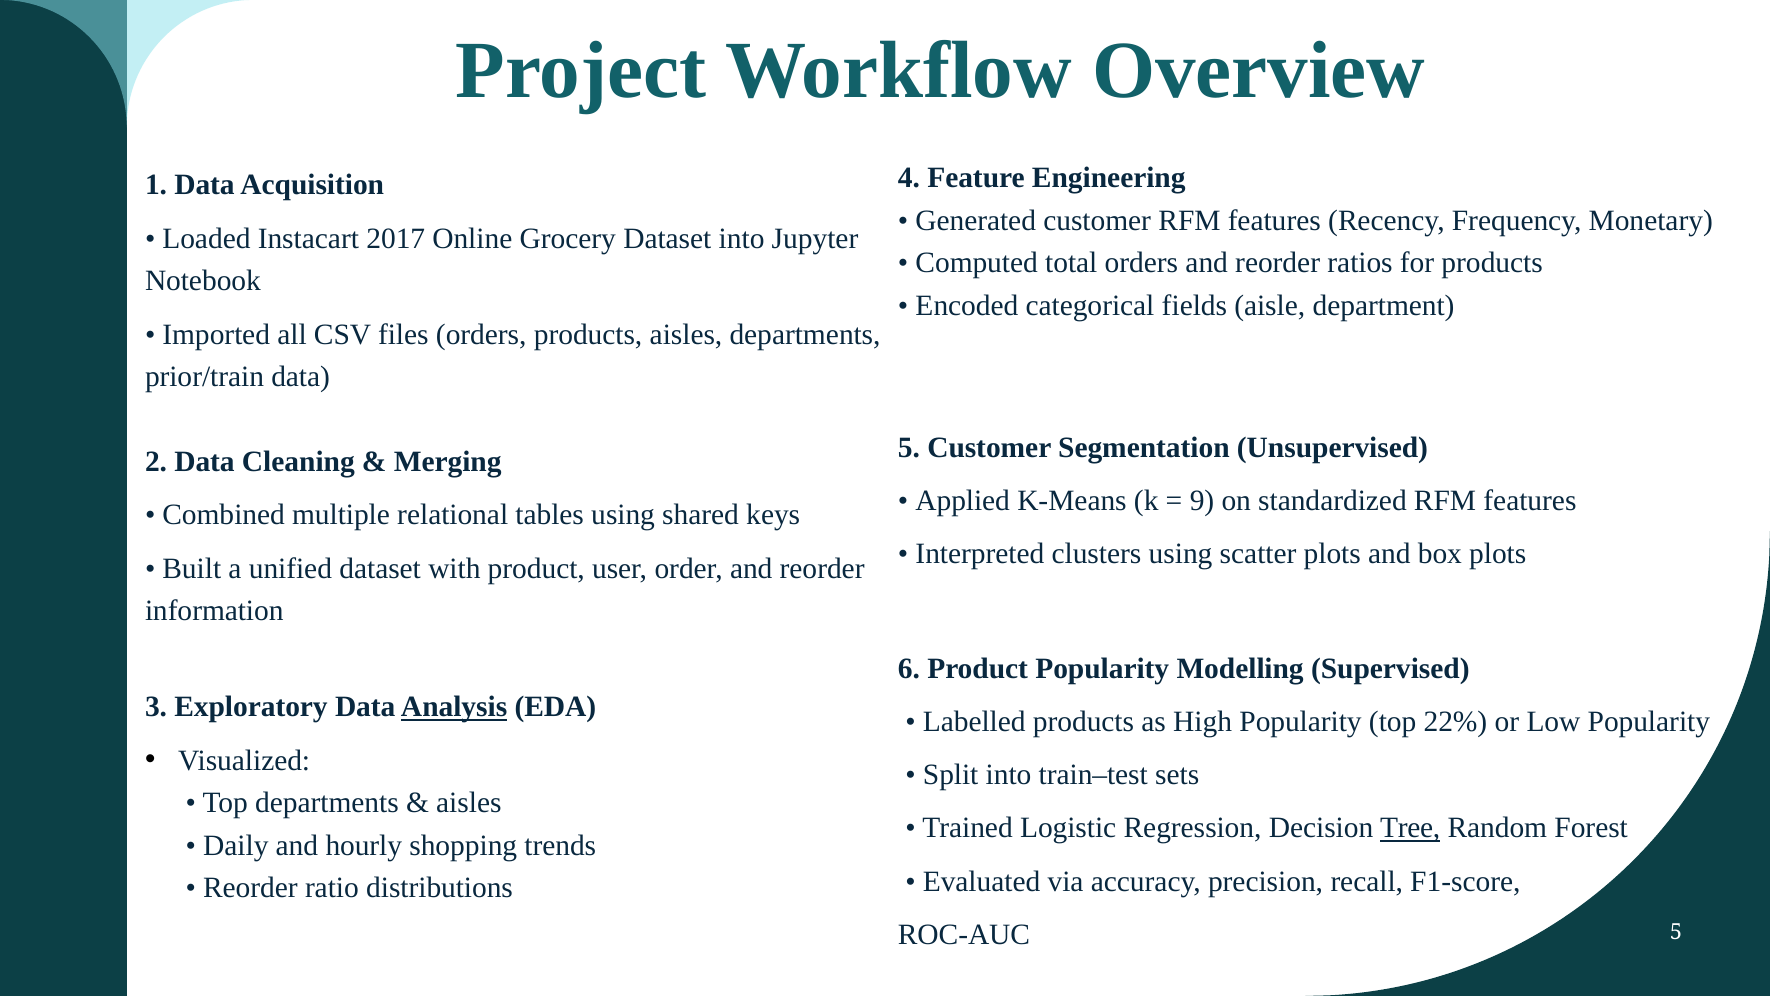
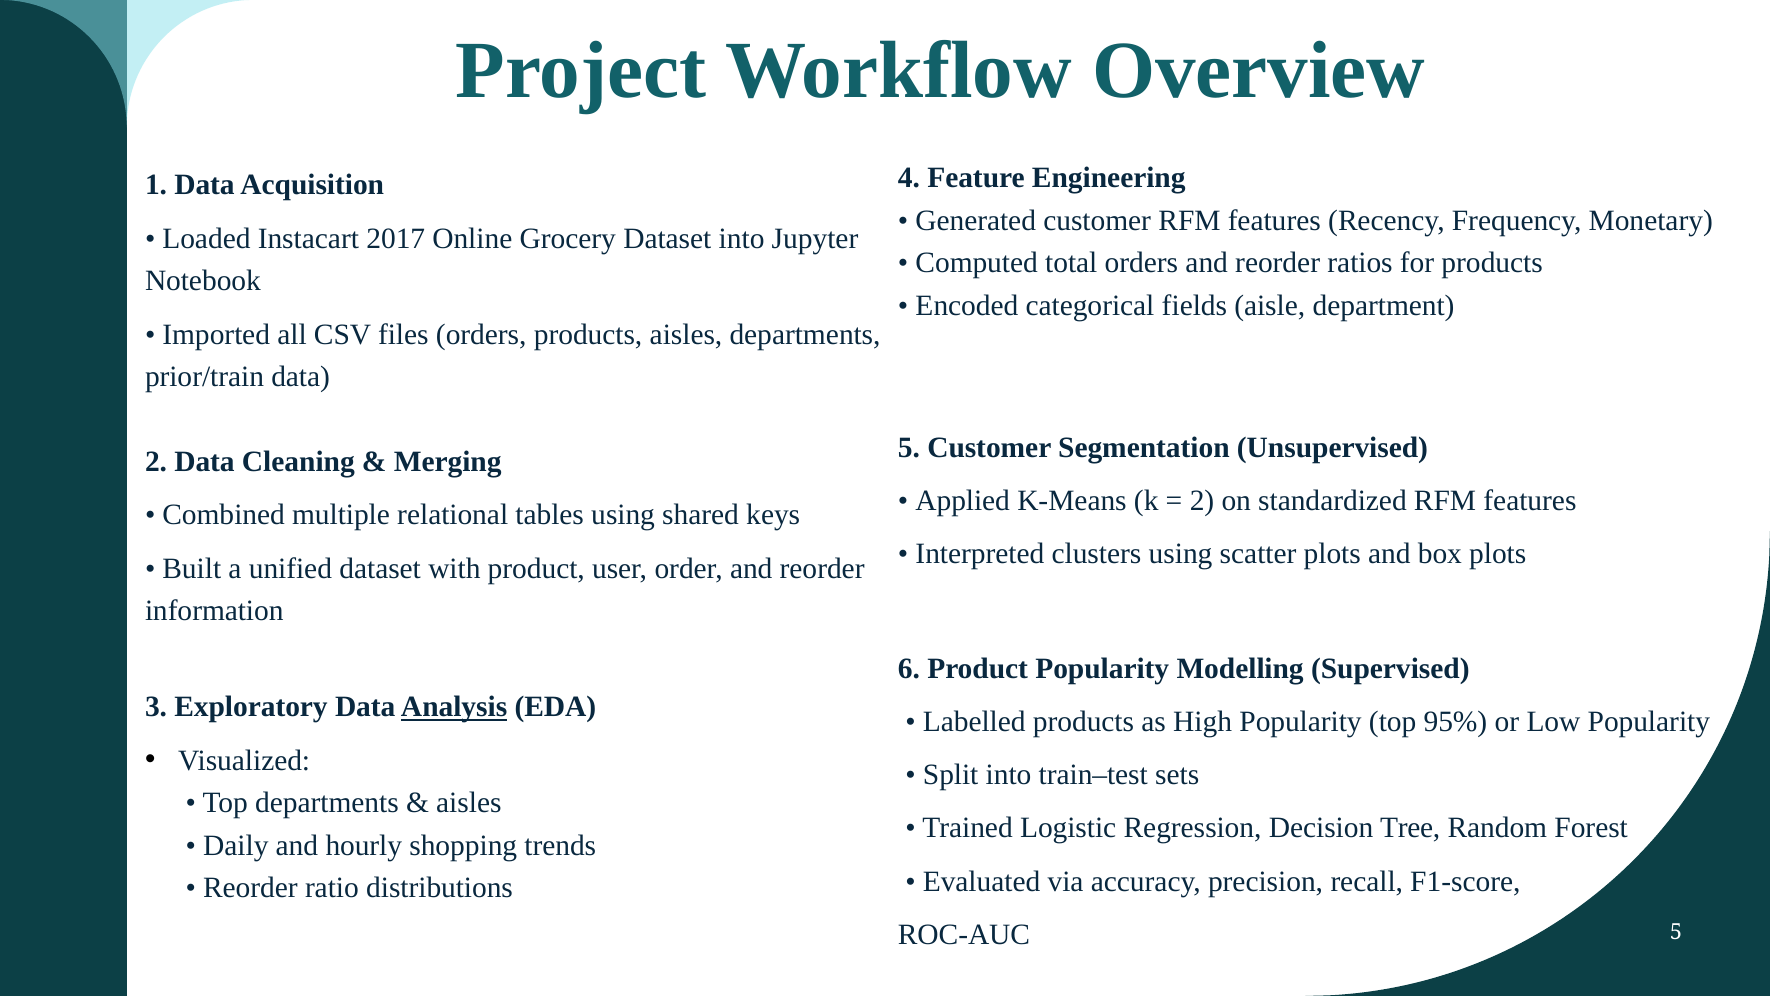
9 at (1202, 501): 9 -> 2
22%: 22% -> 95%
Tree underline: present -> none
